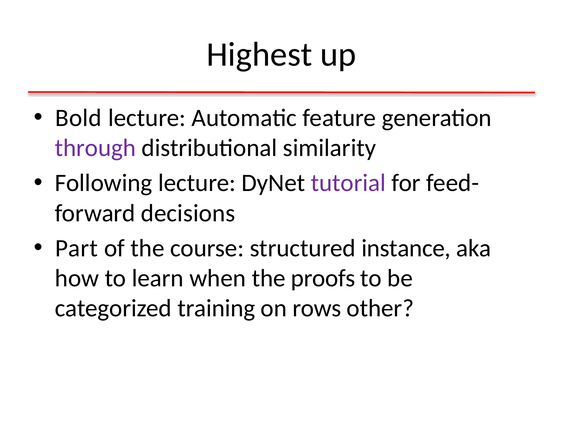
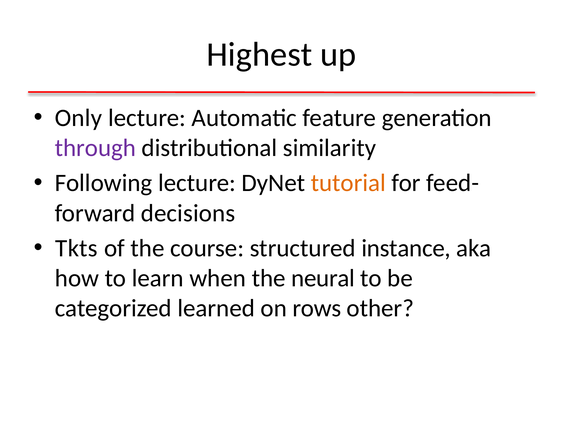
Bold: Bold -> Only
tutorial colour: purple -> orange
Part: Part -> Tkts
proofs: proofs -> neural
training: training -> learned
